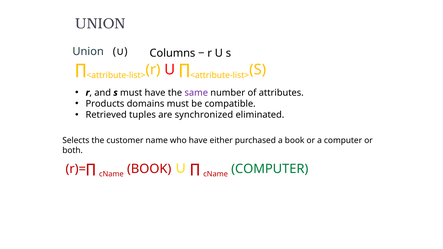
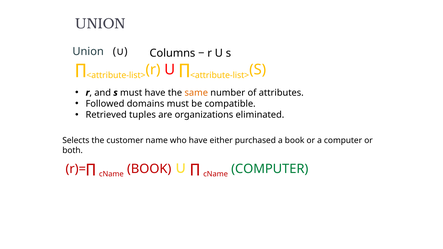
same colour: purple -> orange
Products: Products -> Followed
synchronized: synchronized -> organizations
